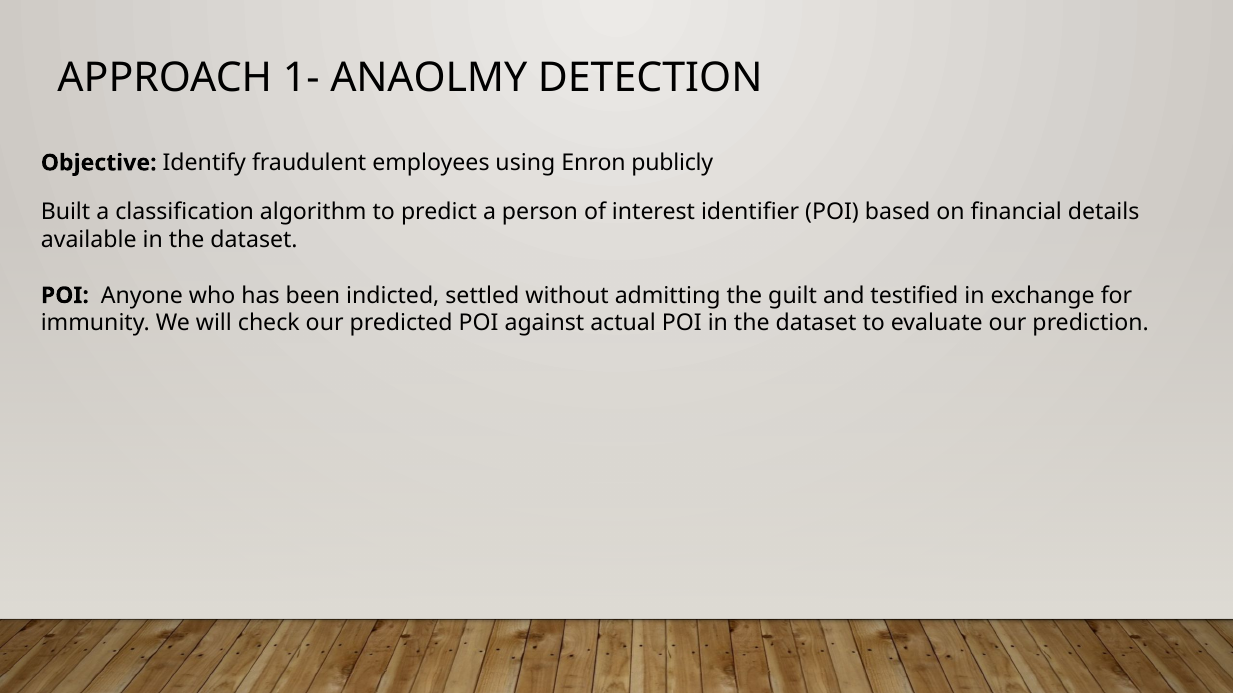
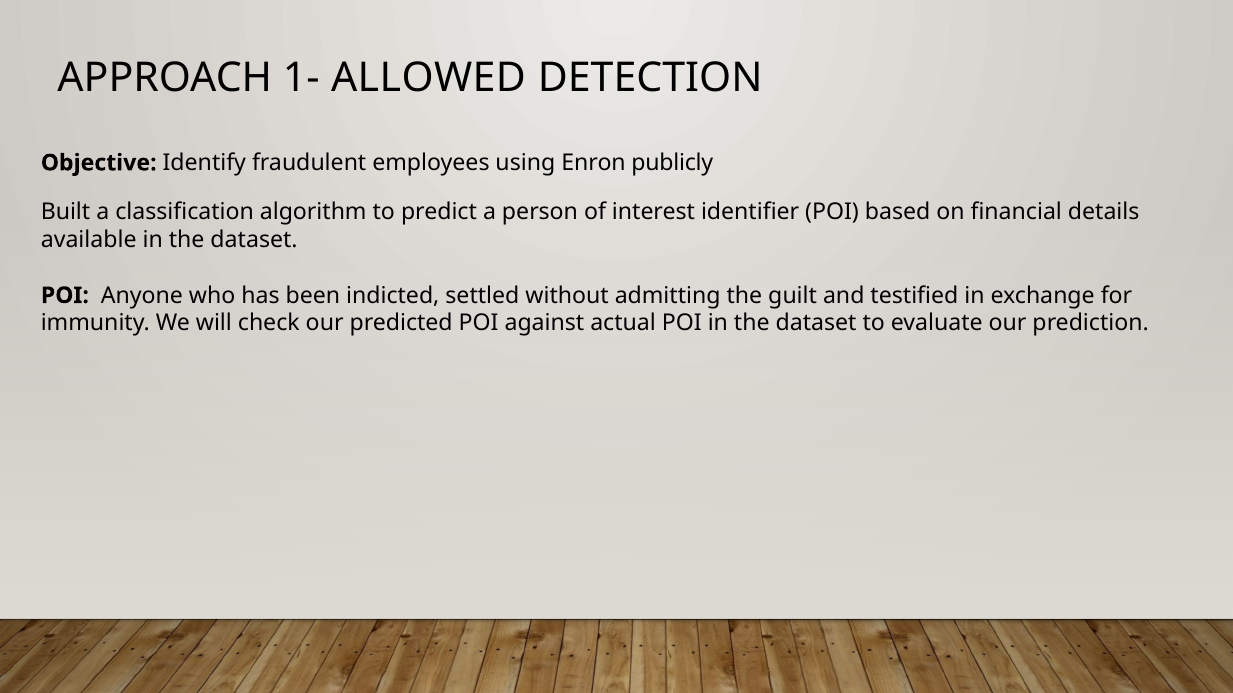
ANAOLMY: ANAOLMY -> ALLOWED
